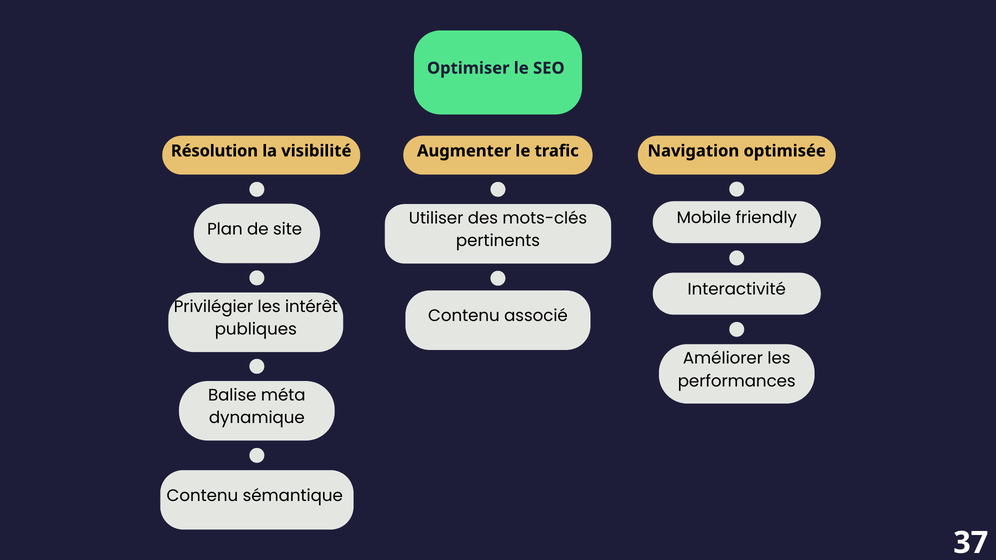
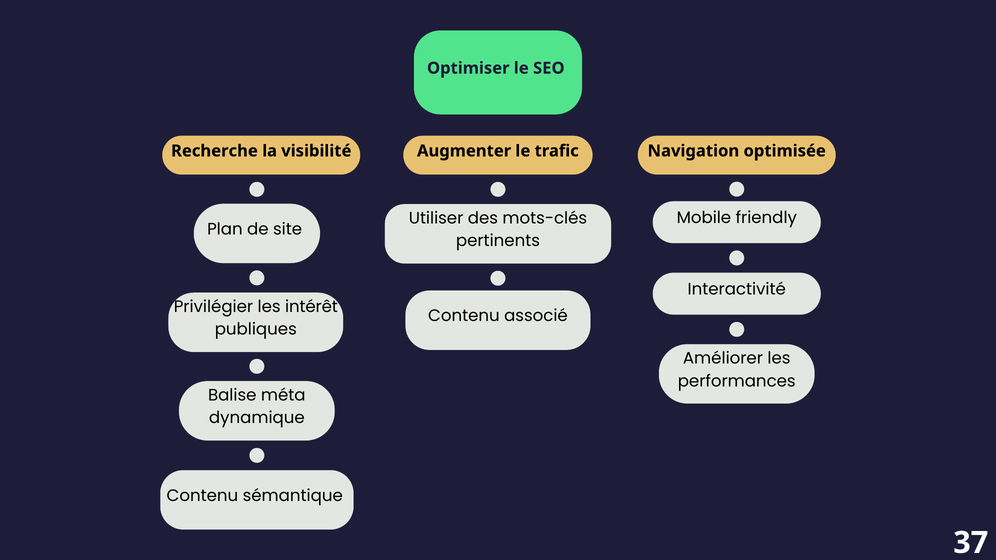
Résolution: Résolution -> Recherche
